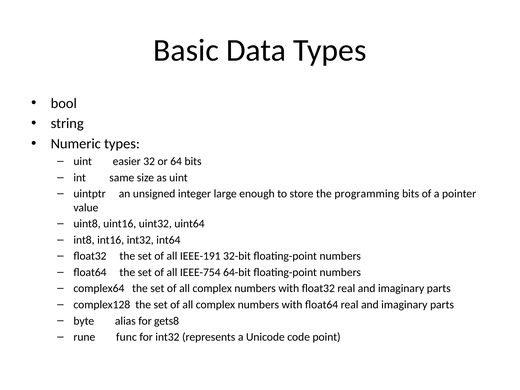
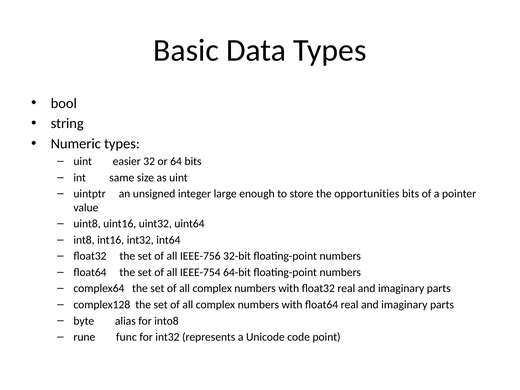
programming: programming -> opportunities
IEEE-191: IEEE-191 -> IEEE-756
gets8: gets8 -> into8
